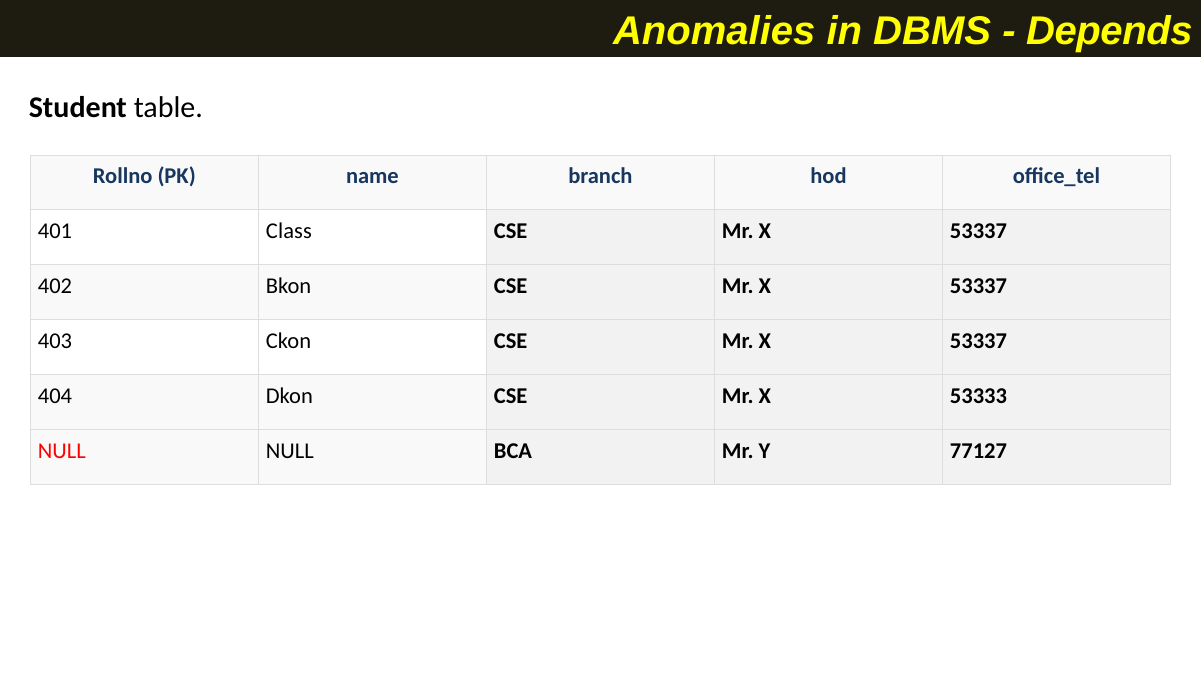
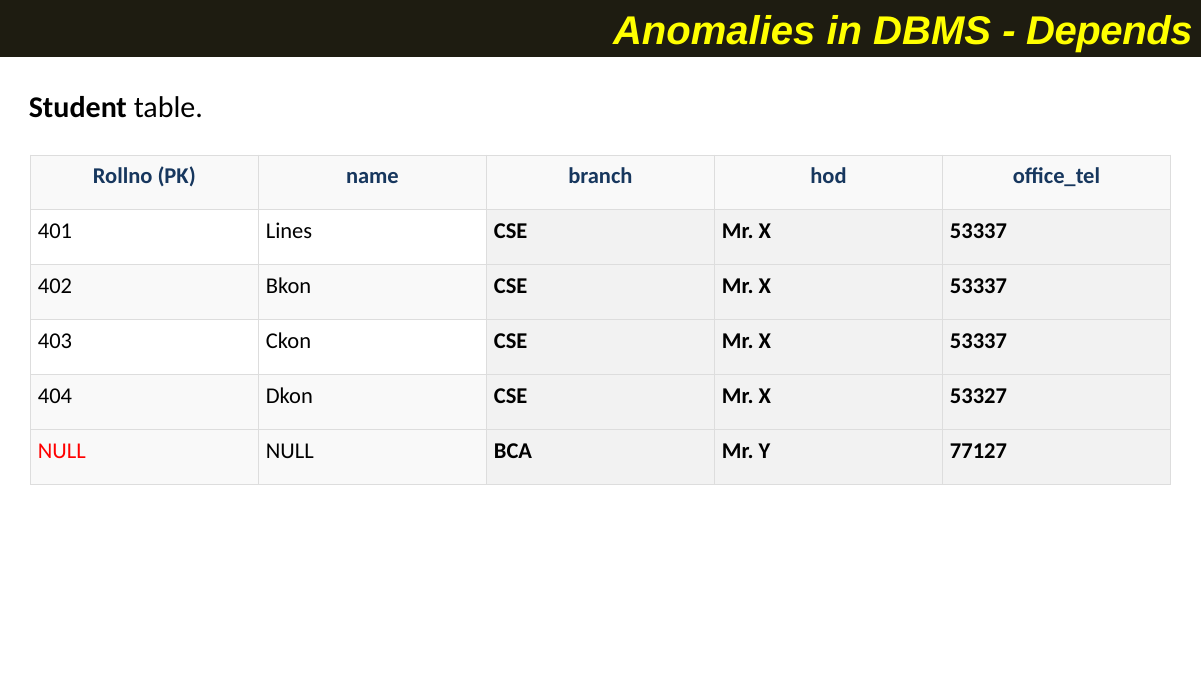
Class: Class -> Lines
53333: 53333 -> 53327
